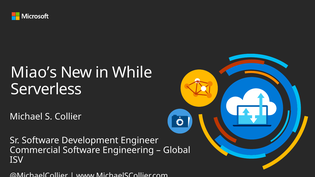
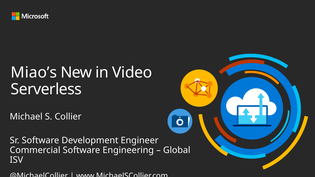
While: While -> Video
